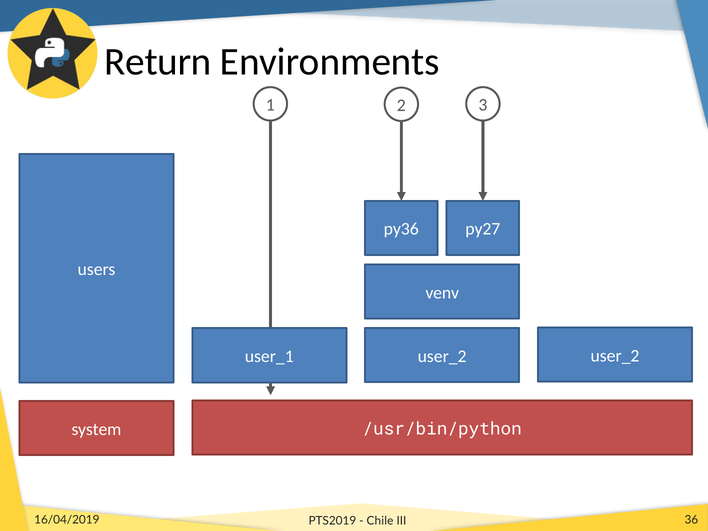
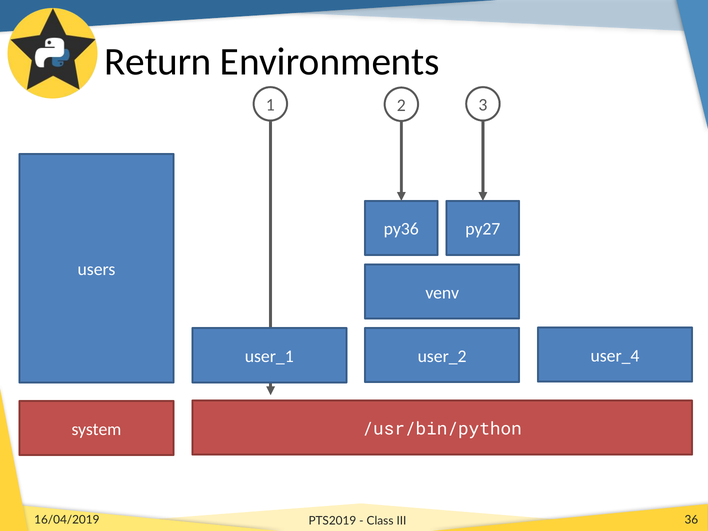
user_2 at (615, 356): user_2 -> user_4
Chile: Chile -> Class
